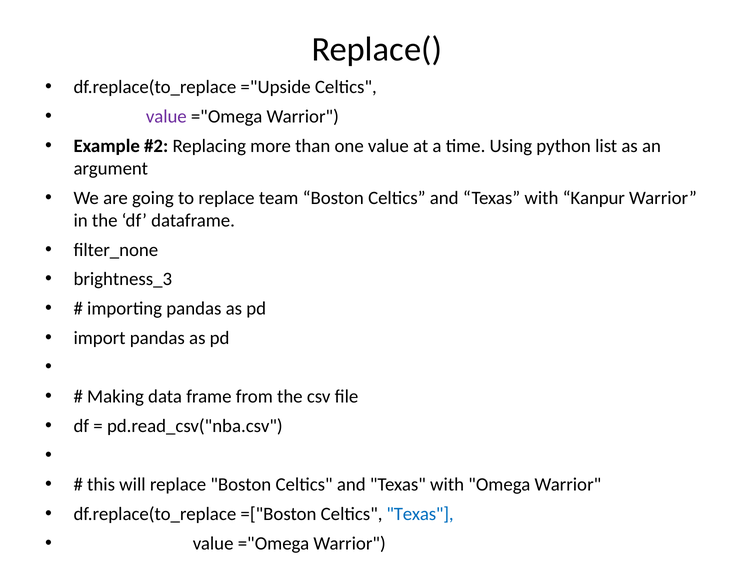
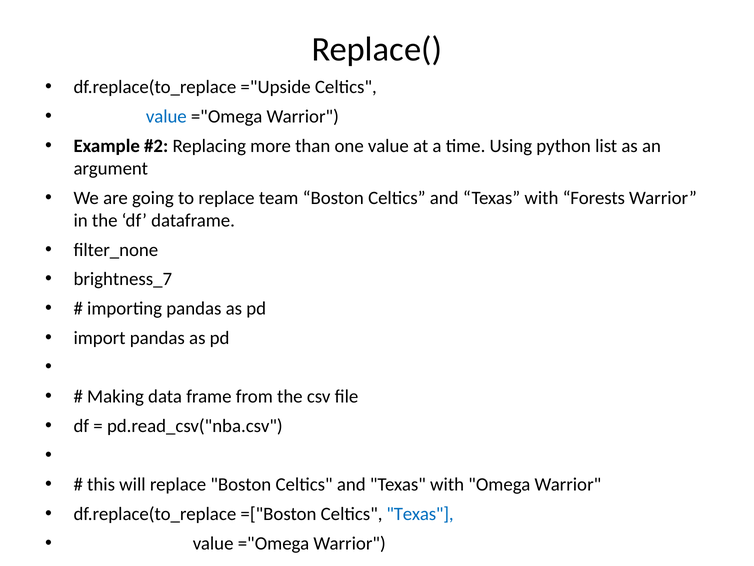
value at (166, 116) colour: purple -> blue
Kanpur: Kanpur -> Forests
brightness_3: brightness_3 -> brightness_7
